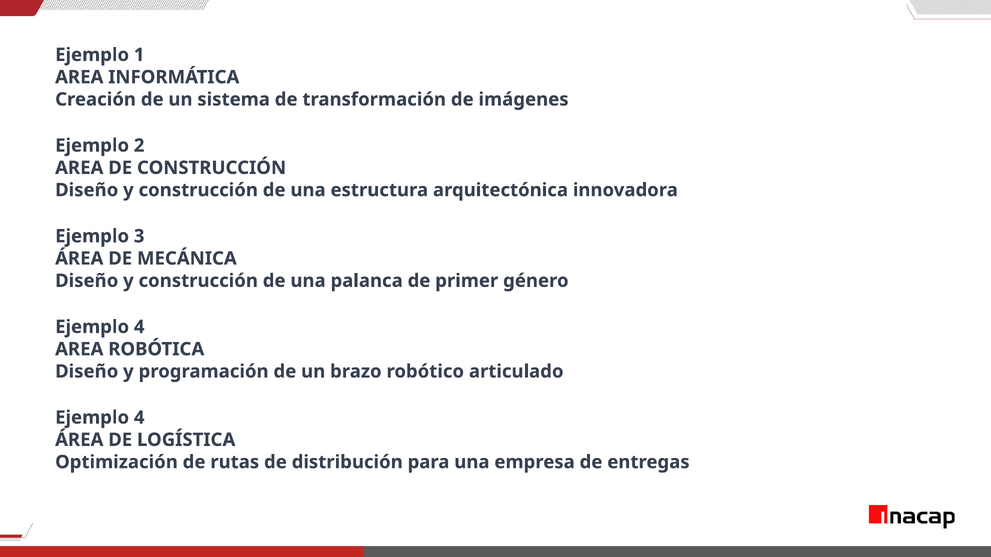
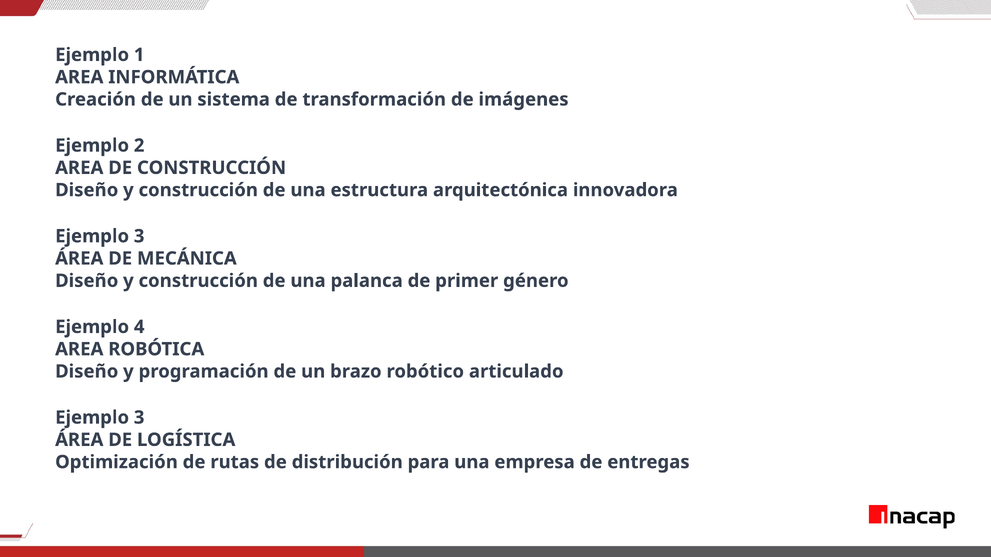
4 at (139, 418): 4 -> 3
